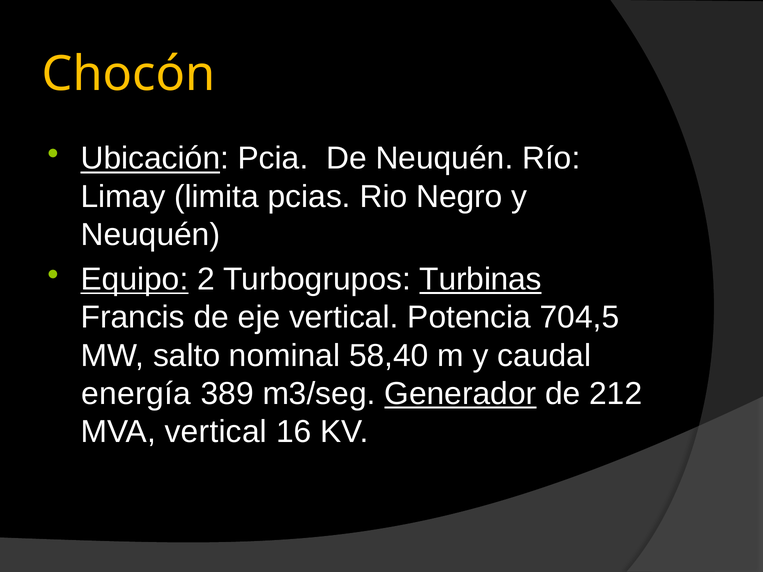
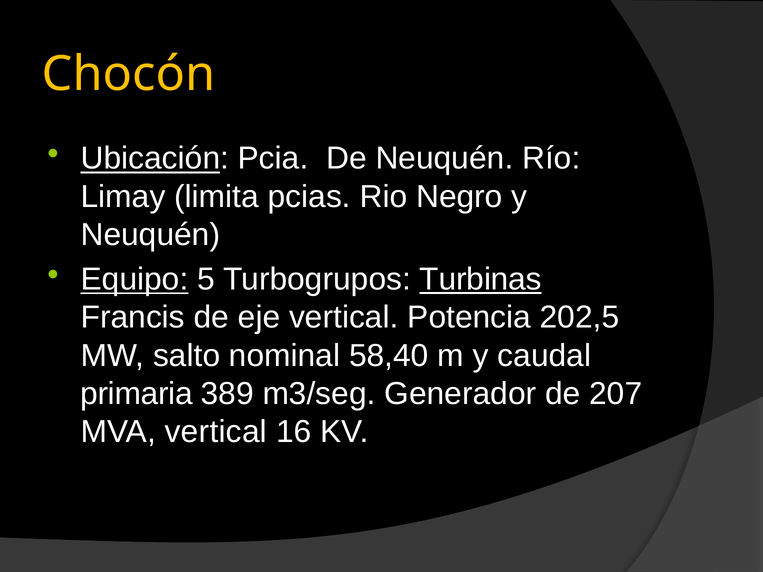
2: 2 -> 5
704,5: 704,5 -> 202,5
energía: energía -> primaria
Generador underline: present -> none
212: 212 -> 207
